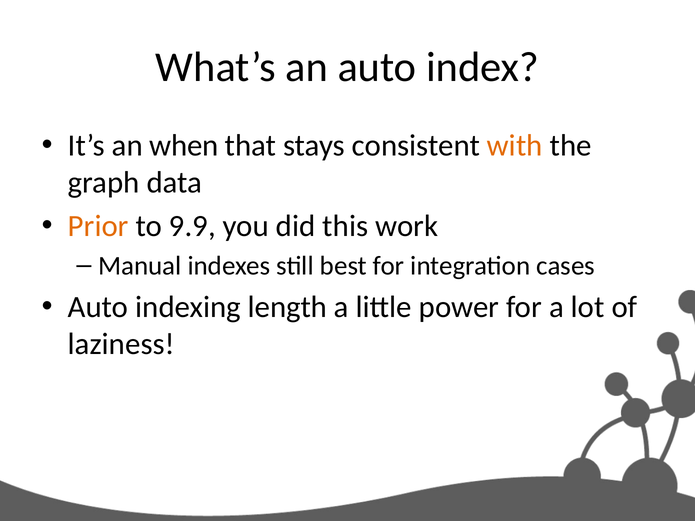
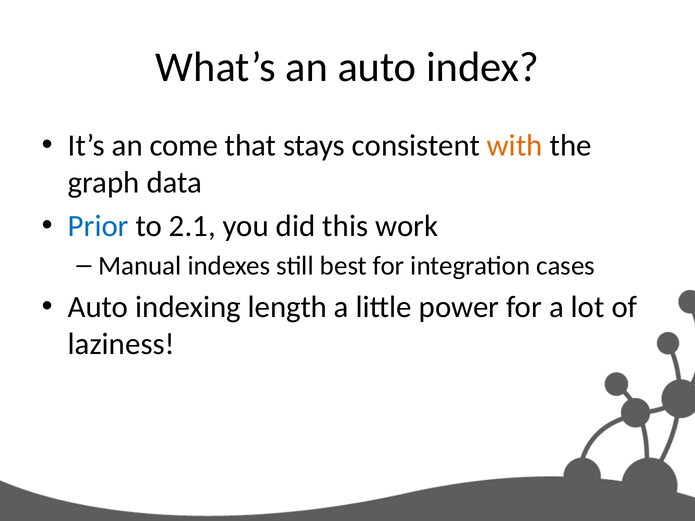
when: when -> come
Prior colour: orange -> blue
9.9: 9.9 -> 2.1
